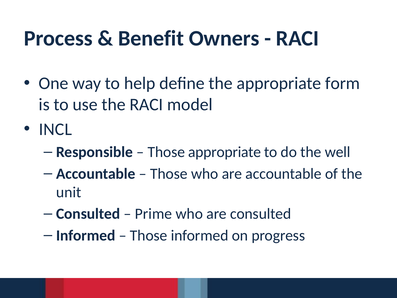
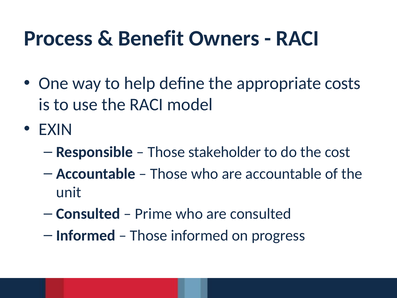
form: form -> costs
INCL: INCL -> EXIN
Those appropriate: appropriate -> stakeholder
well: well -> cost
